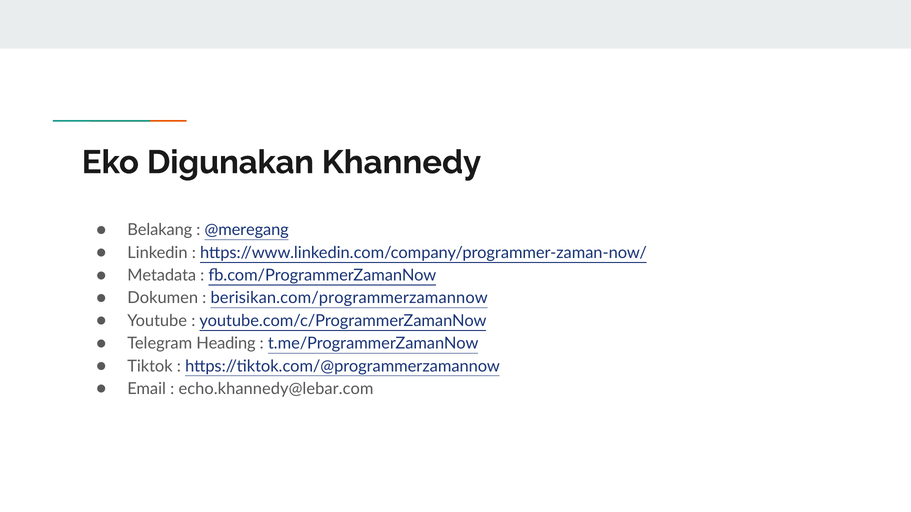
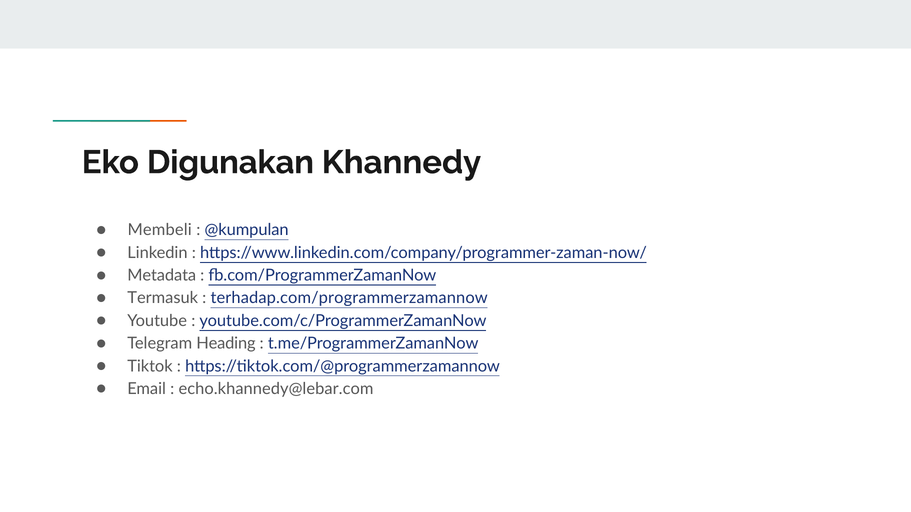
Belakang: Belakang -> Membeli
@meregang: @meregang -> @kumpulan
Dokumen: Dokumen -> Termasuk
berisikan.com/programmerzamannow: berisikan.com/programmerzamannow -> terhadap.com/programmerzamannow
